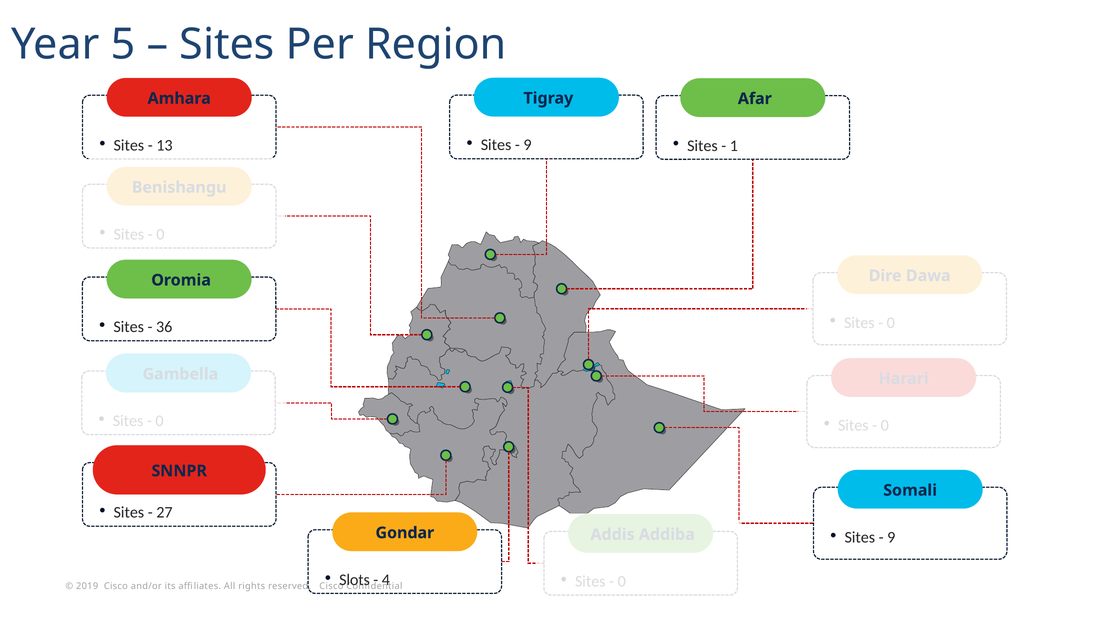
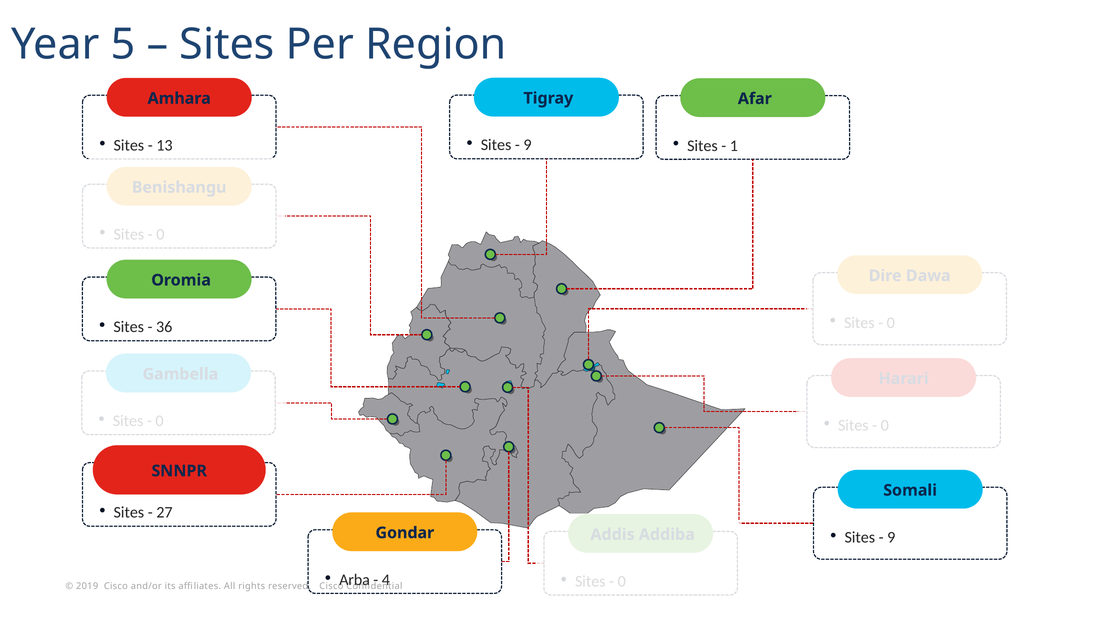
Slots: Slots -> Arba
